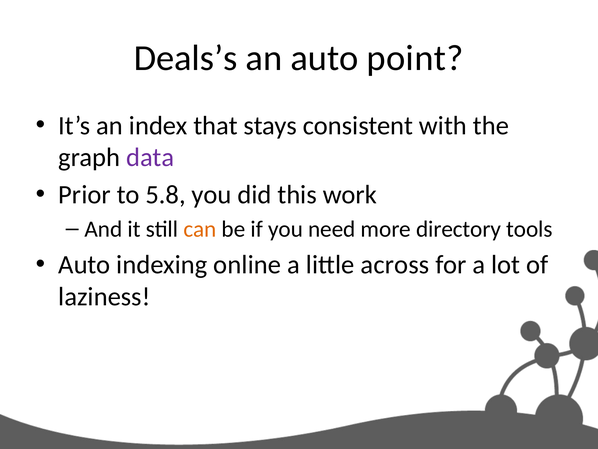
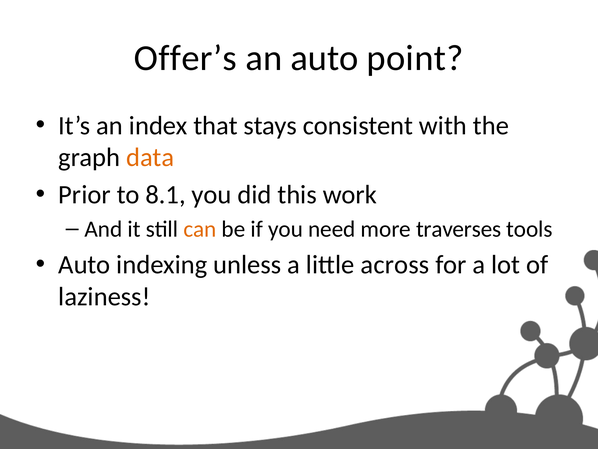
Deals’s: Deals’s -> Offer’s
data colour: purple -> orange
5.8: 5.8 -> 8.1
directory: directory -> traverses
online: online -> unless
